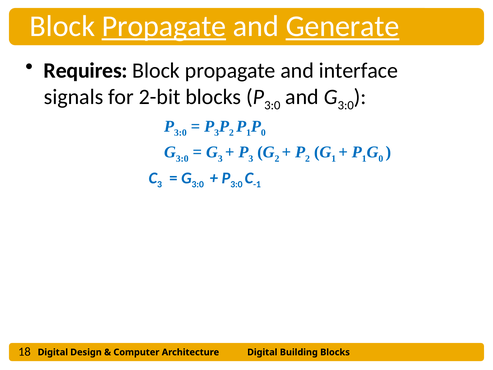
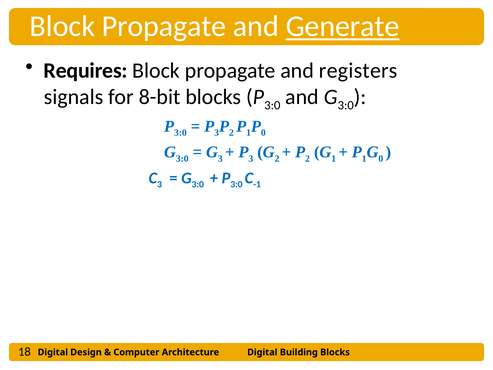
Propagate at (164, 26) underline: present -> none
interface: interface -> registers
2-bit: 2-bit -> 8-bit
